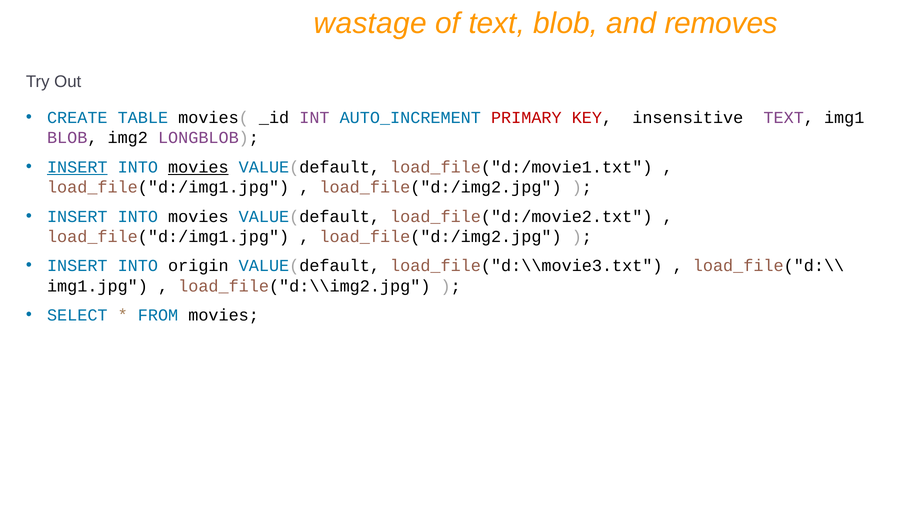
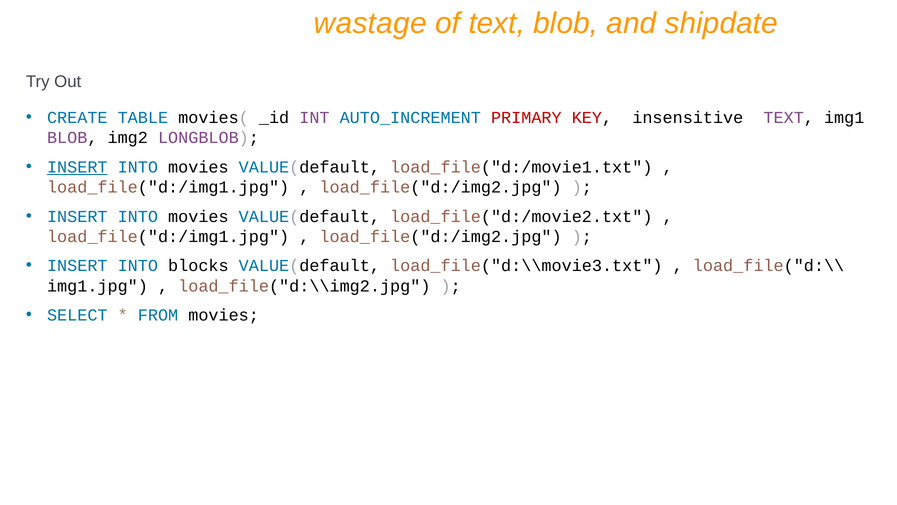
removes: removes -> shipdate
movies at (198, 167) underline: present -> none
origin: origin -> blocks
